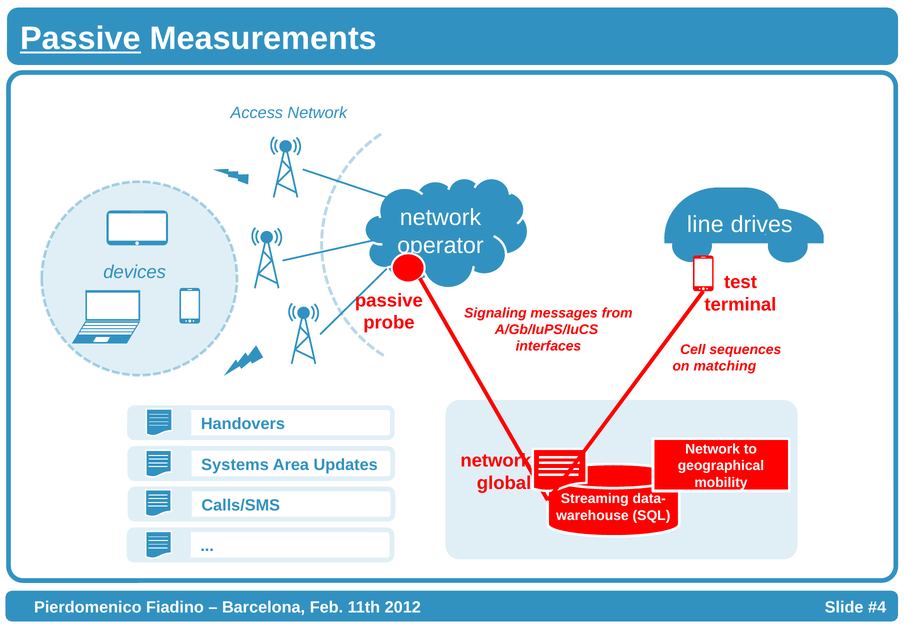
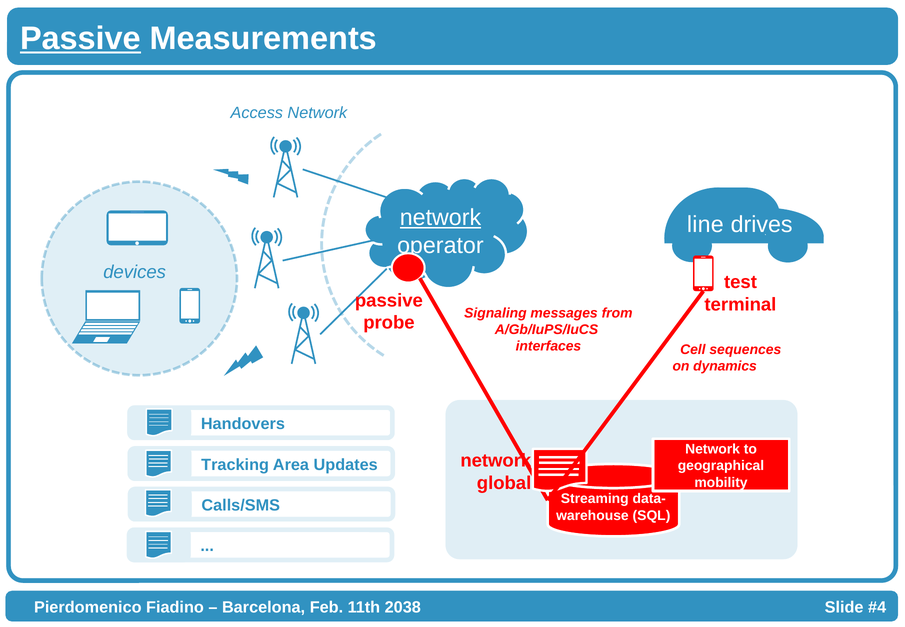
network at (440, 218) underline: none -> present
matching: matching -> dynamics
Systems: Systems -> Tracking
2012: 2012 -> 2038
